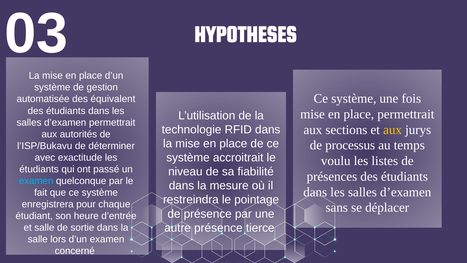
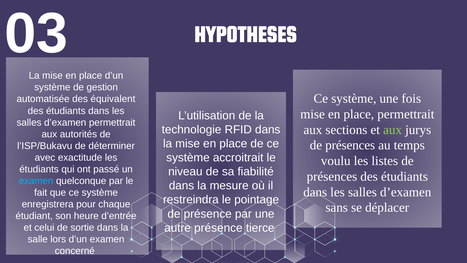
aux at (393, 130) colour: yellow -> light green
processus at (350, 145): processus -> présences
et salle: salle -> celui
